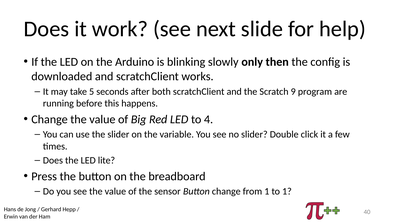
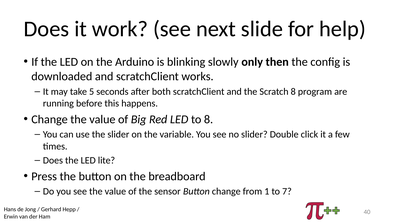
Scratch 9: 9 -> 8
to 4: 4 -> 8
to 1: 1 -> 7
